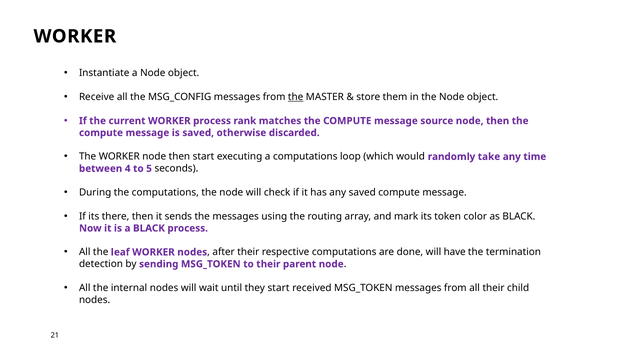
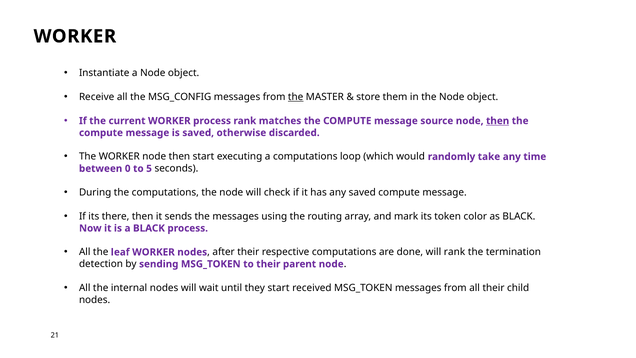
then at (498, 121) underline: none -> present
4: 4 -> 0
will have: have -> rank
